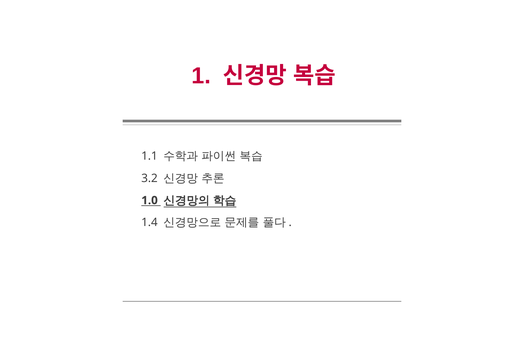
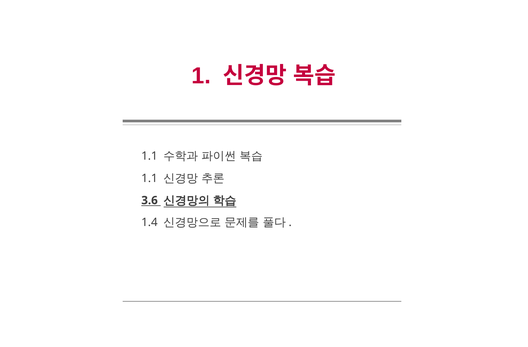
3.2 at (149, 178): 3.2 -> 1.1
1.0: 1.0 -> 3.6
